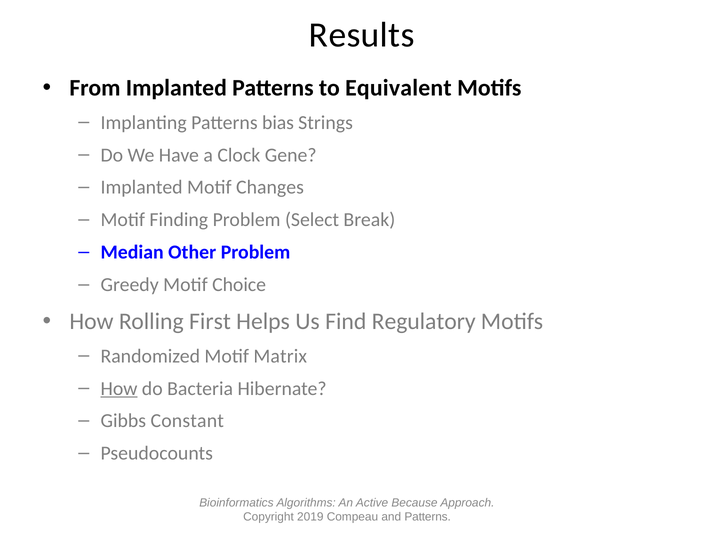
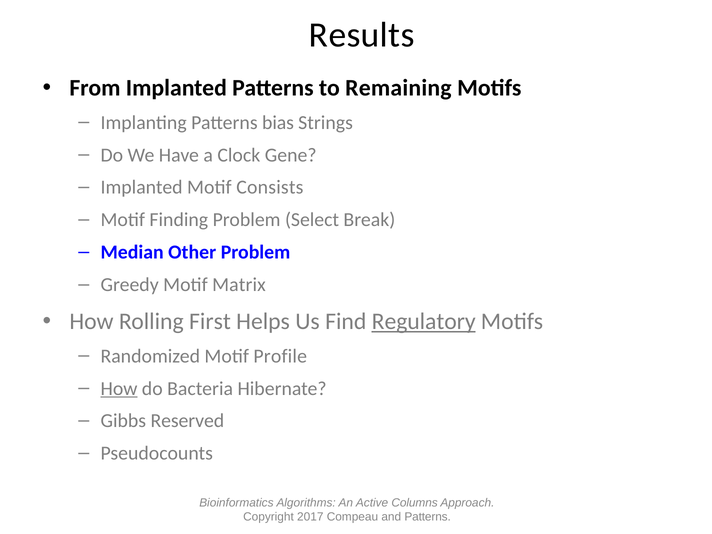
Equivalent: Equivalent -> Remaining
Changes: Changes -> Consists
Choice: Choice -> Matrix
Regulatory underline: none -> present
Matrix: Matrix -> Profile
Constant: Constant -> Reserved
Because: Because -> Columns
2019: 2019 -> 2017
